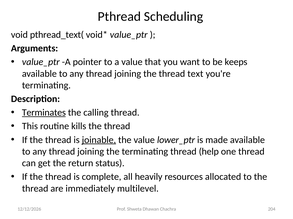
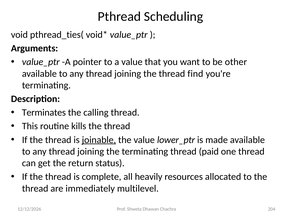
pthread_text(: pthread_text( -> pthread_ties(
keeps: keeps -> other
text: text -> find
Terminates underline: present -> none
help: help -> paid
